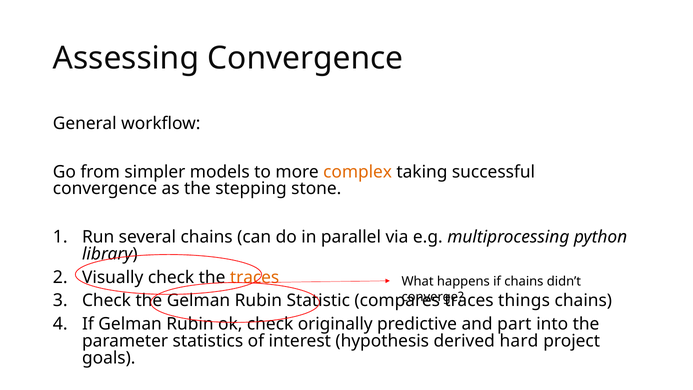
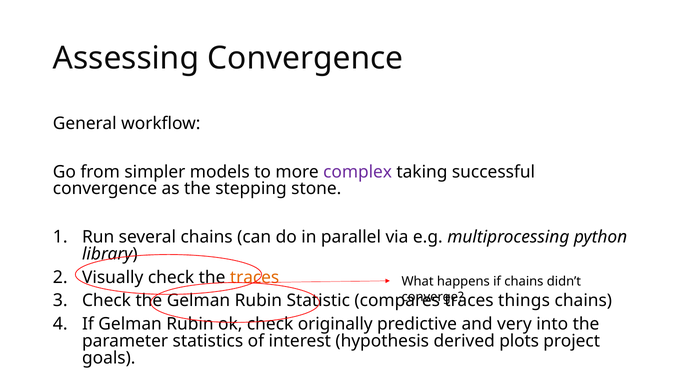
complex colour: orange -> purple
part: part -> very
hard: hard -> plots
